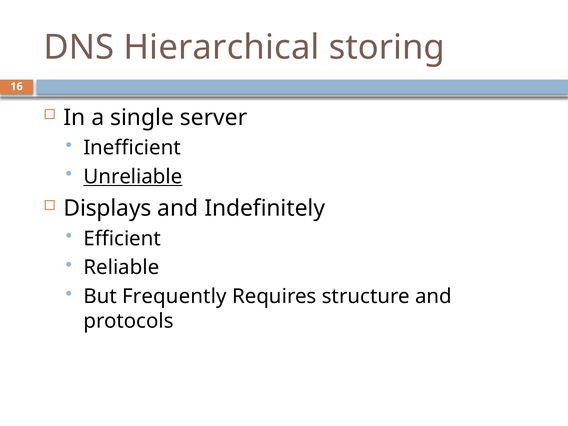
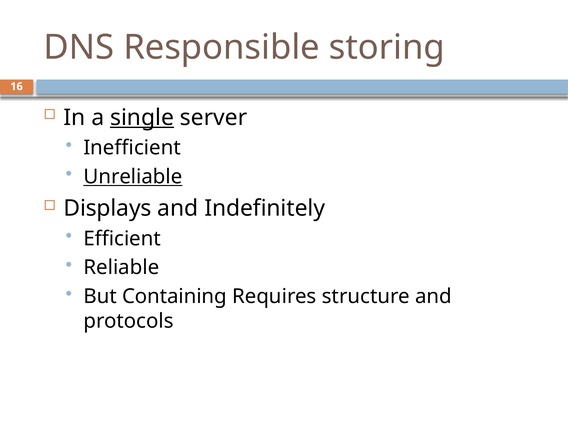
Hierarchical: Hierarchical -> Responsible
single underline: none -> present
Frequently: Frequently -> Containing
